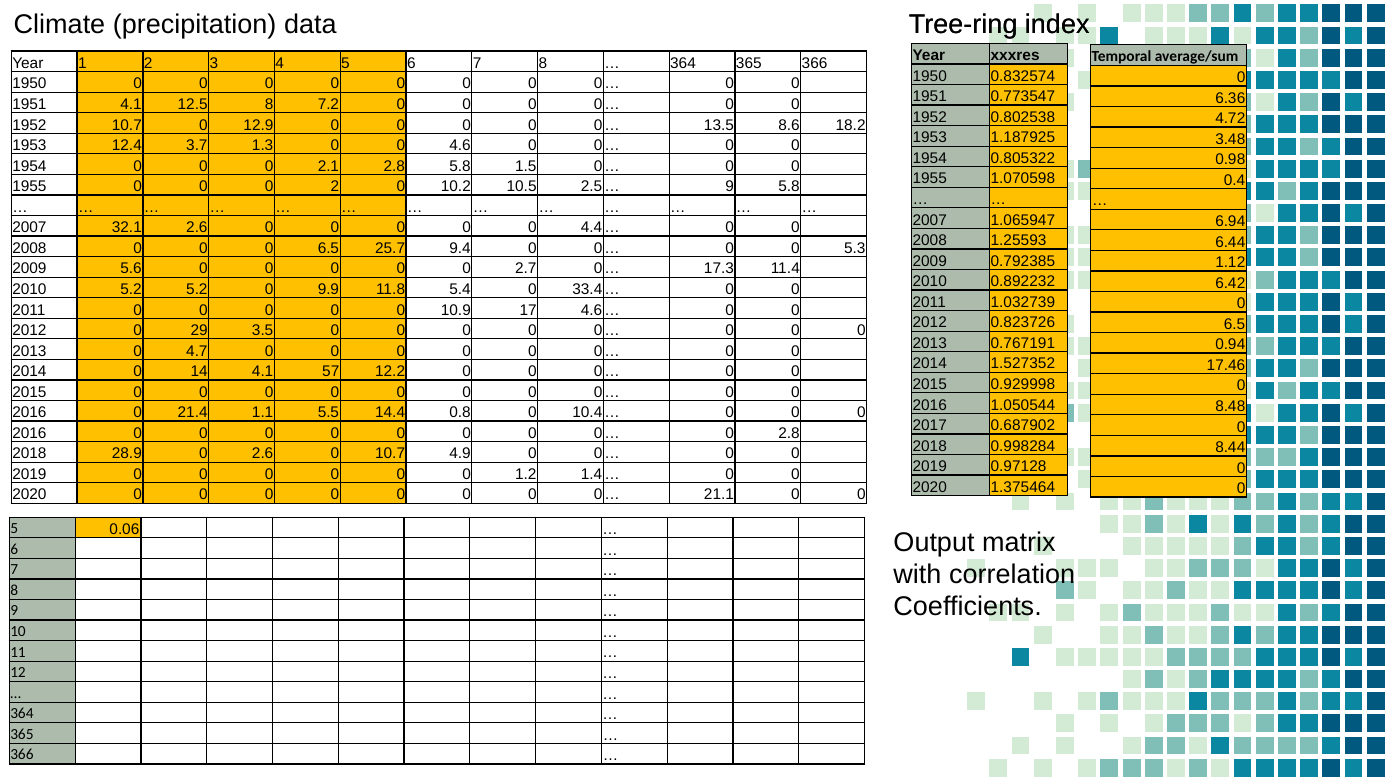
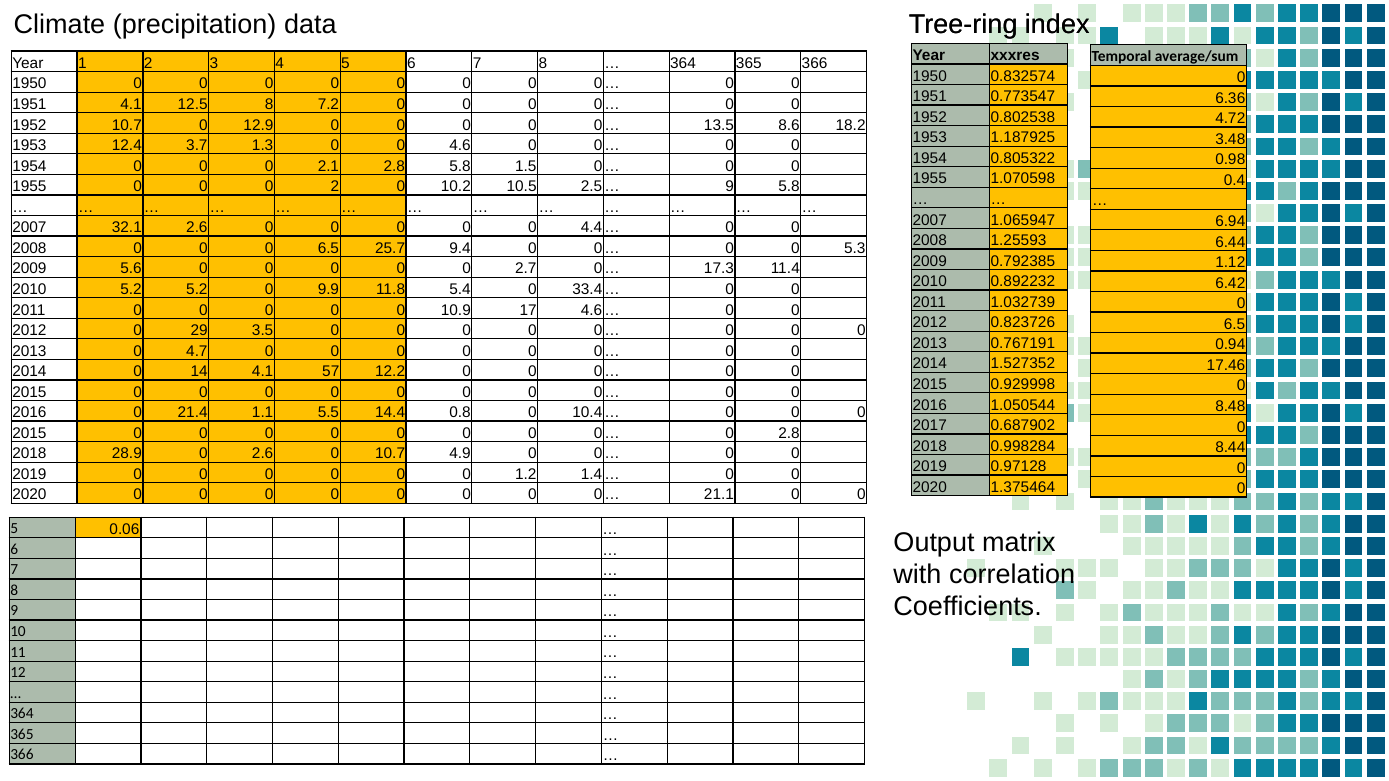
2016 at (29, 433): 2016 -> 2015
